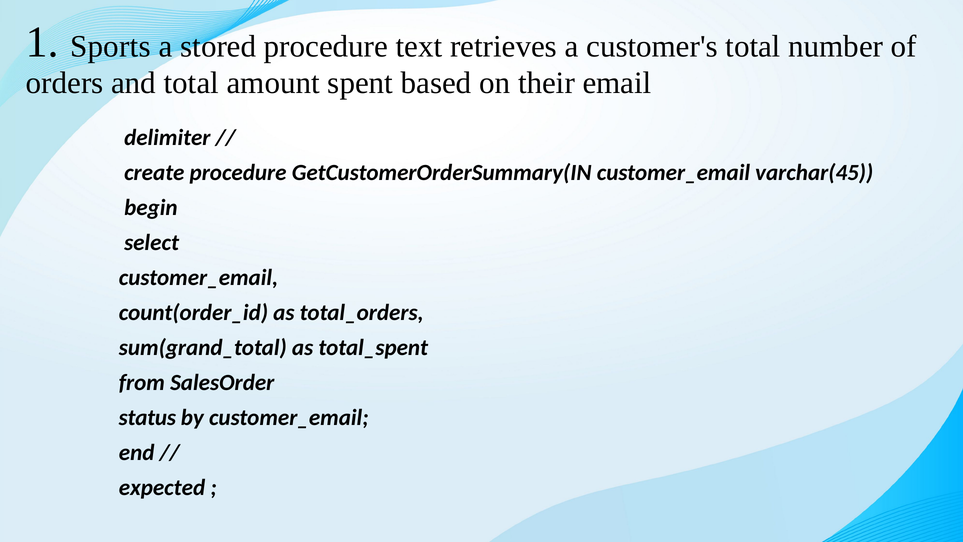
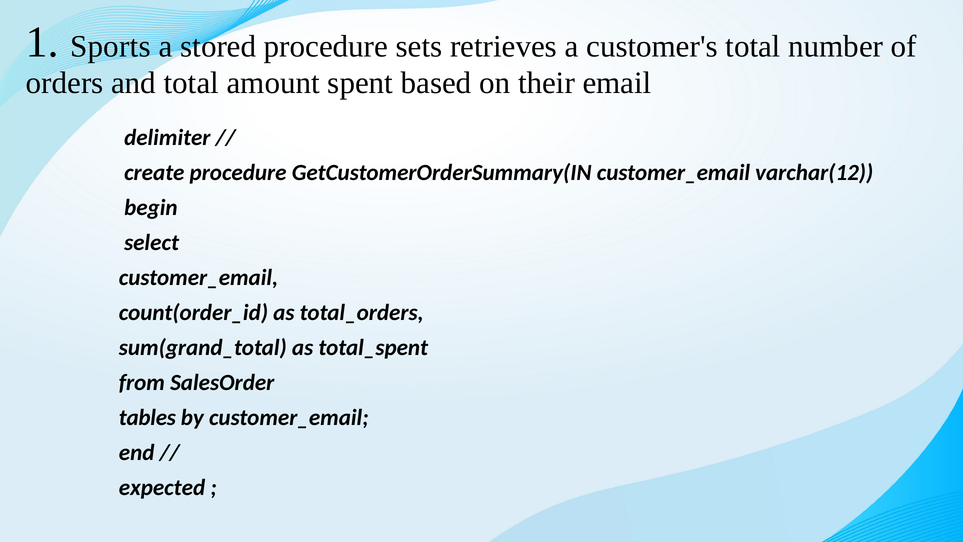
text: text -> sets
varchar(45: varchar(45 -> varchar(12
status: status -> tables
